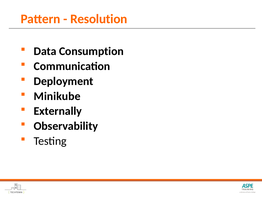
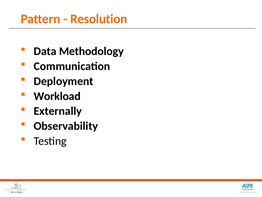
Consumption: Consumption -> Methodology
Minikube: Minikube -> Workload
